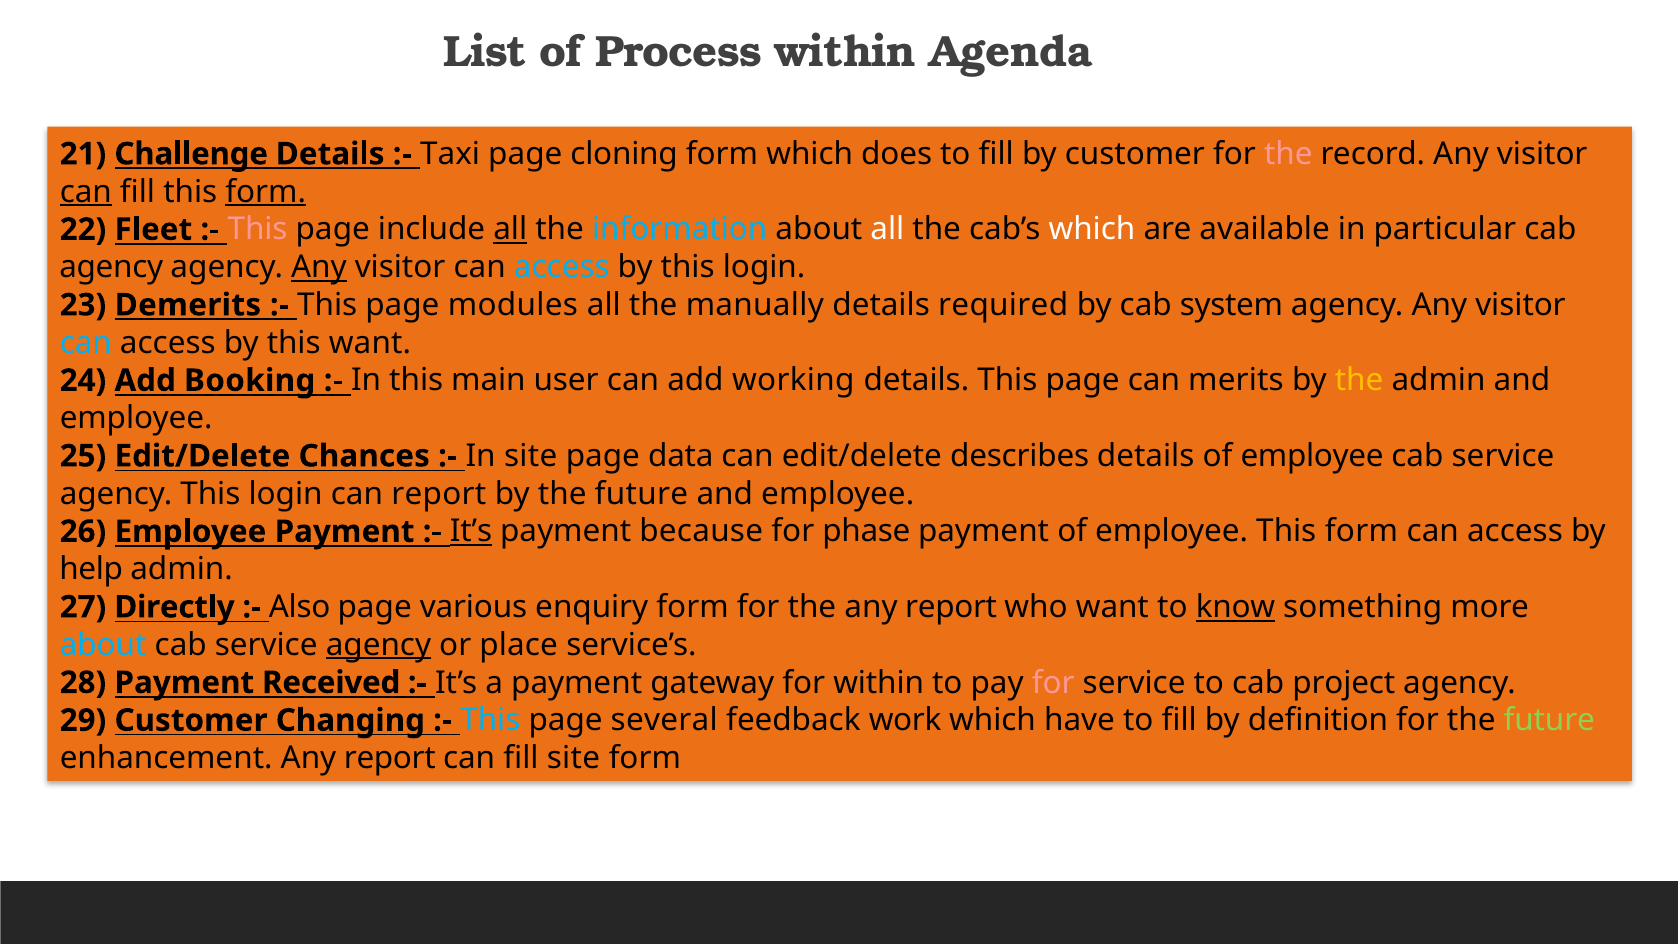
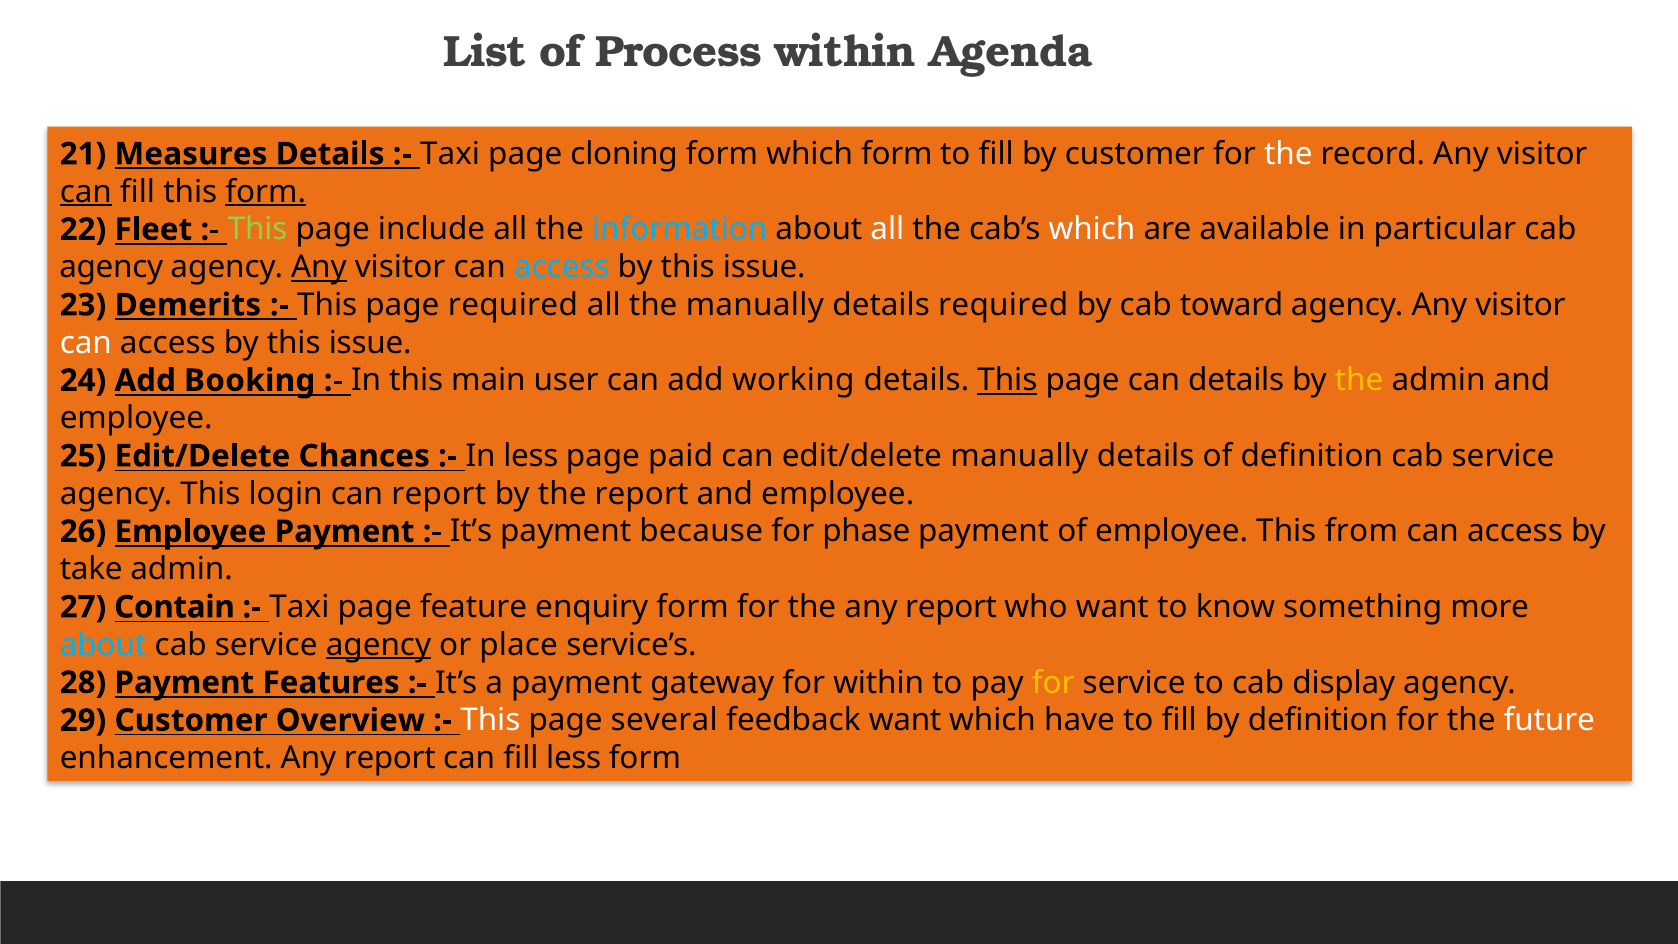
Challenge: Challenge -> Measures
which does: does -> form
the at (1288, 154) colour: pink -> white
This at (258, 229) colour: pink -> light green
all at (510, 229) underline: present -> none
login at (764, 267): login -> issue
page modules: modules -> required
system: system -> toward
can at (86, 343) colour: light blue -> white
want at (370, 343): want -> issue
This at (1007, 380) underline: none -> present
can merits: merits -> details
In site: site -> less
data: data -> paid
edit/delete describes: describes -> manually
details of employee: employee -> definition
by the future: future -> report
It’s at (471, 532) underline: present -> none
employee This form: form -> from
help: help -> take
Directly: Directly -> Contain
Also at (300, 607): Also -> Taxi
various: various -> feature
know underline: present -> none
Received: Received -> Features
for at (1053, 683) colour: pink -> yellow
project: project -> display
Changing: Changing -> Overview
This at (490, 720) colour: light blue -> white
feedback work: work -> want
future at (1549, 720) colour: light green -> white
fill site: site -> less
